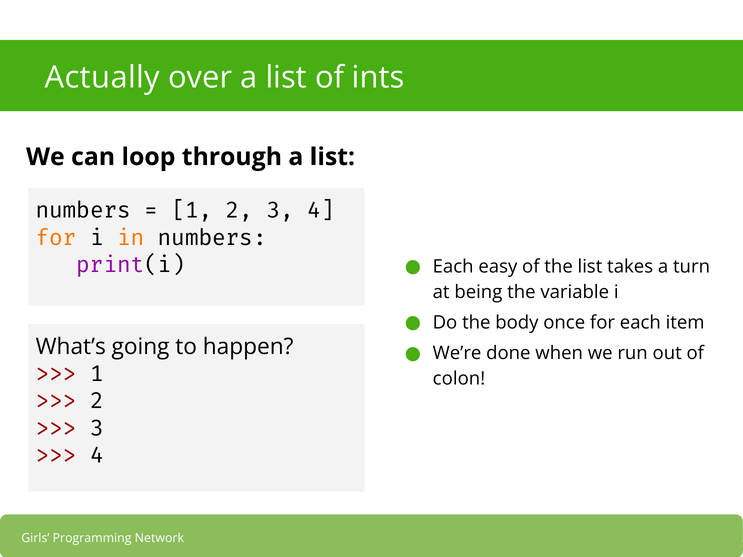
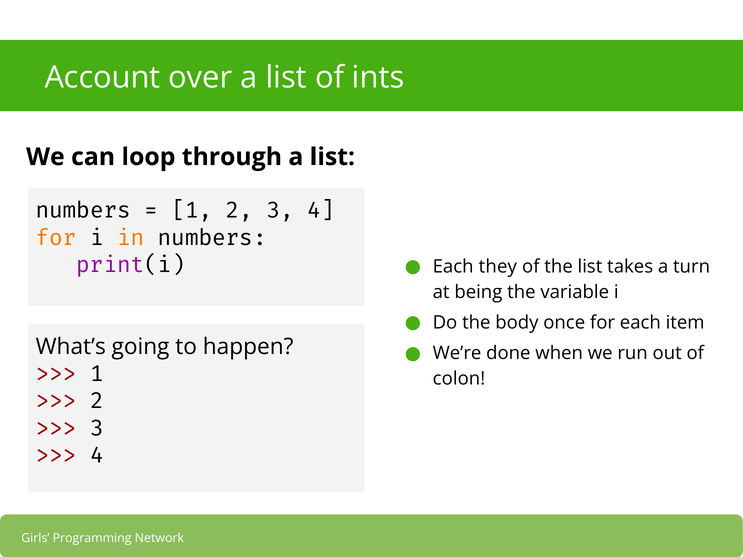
Actually: Actually -> Account
easy: easy -> they
